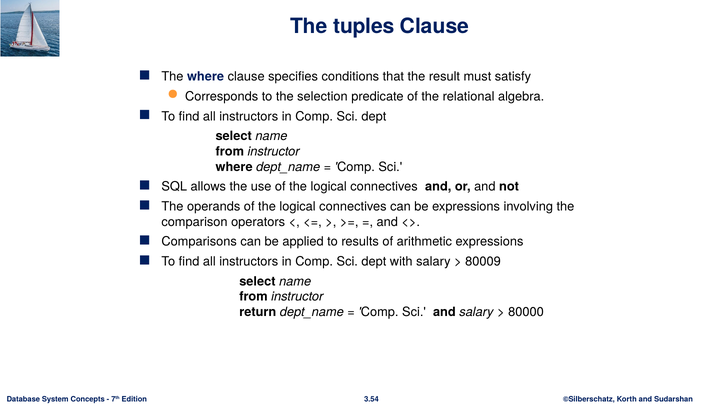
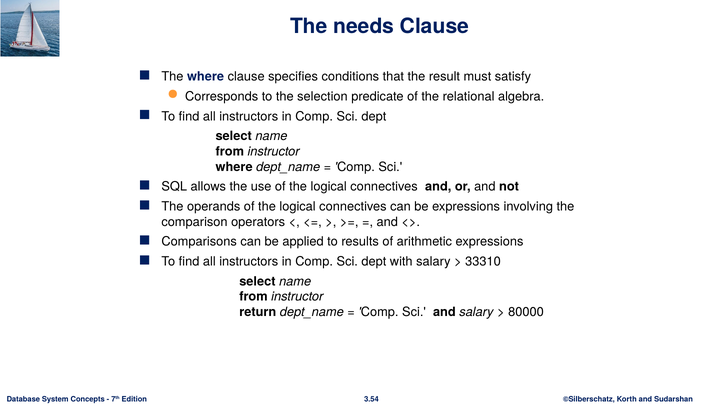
tuples: tuples -> needs
80009: 80009 -> 33310
